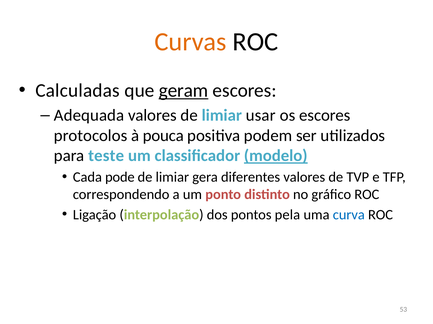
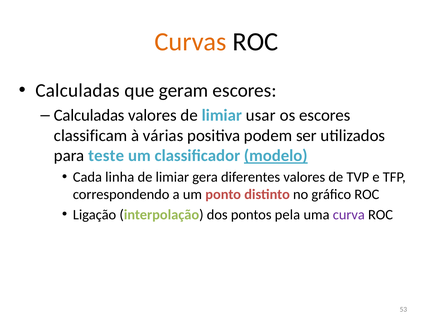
geram underline: present -> none
Adequada at (89, 116): Adequada -> Calculadas
protocolos: protocolos -> classificam
pouca: pouca -> várias
pode: pode -> linha
curva colour: blue -> purple
